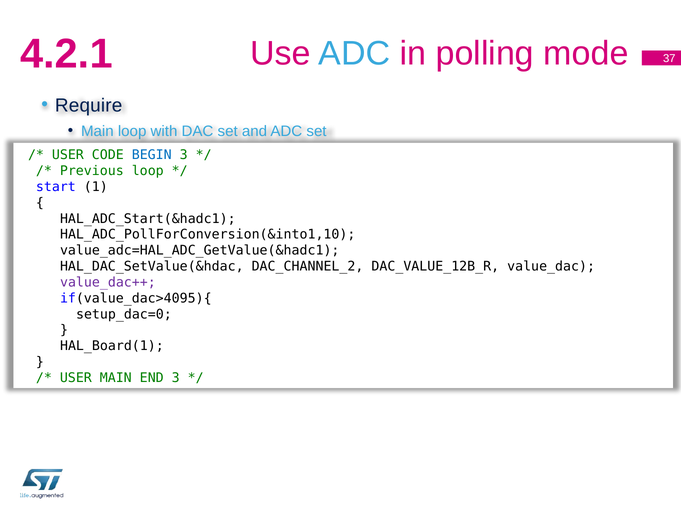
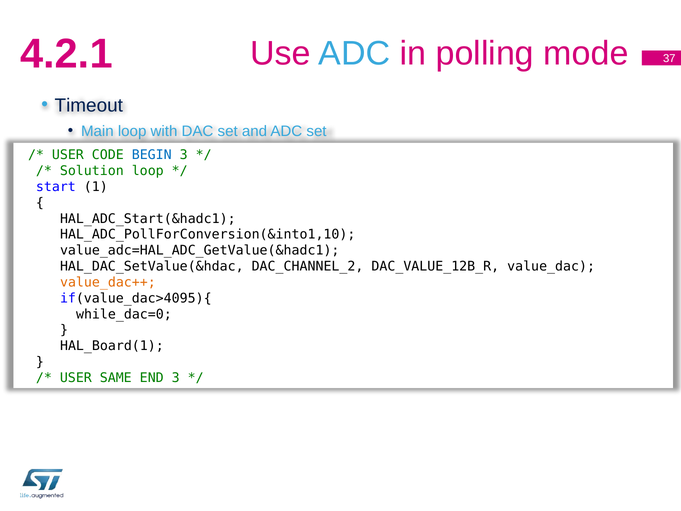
Require: Require -> Timeout
Previous: Previous -> Solution
value_dac++ colour: purple -> orange
setup_dac=0: setup_dac=0 -> while_dac=0
USER MAIN: MAIN -> SAME
